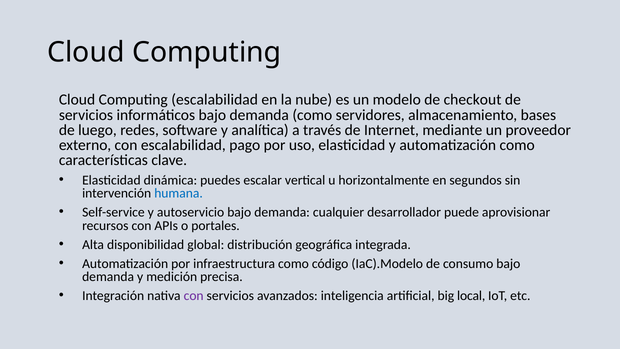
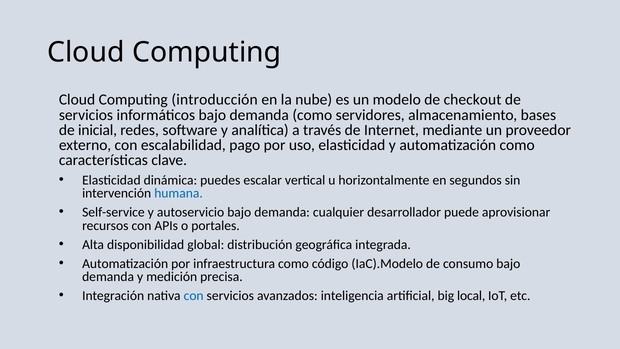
Computing escalabilidad: escalabilidad -> introducción
luego: luego -> inicial
con at (194, 296) colour: purple -> blue
